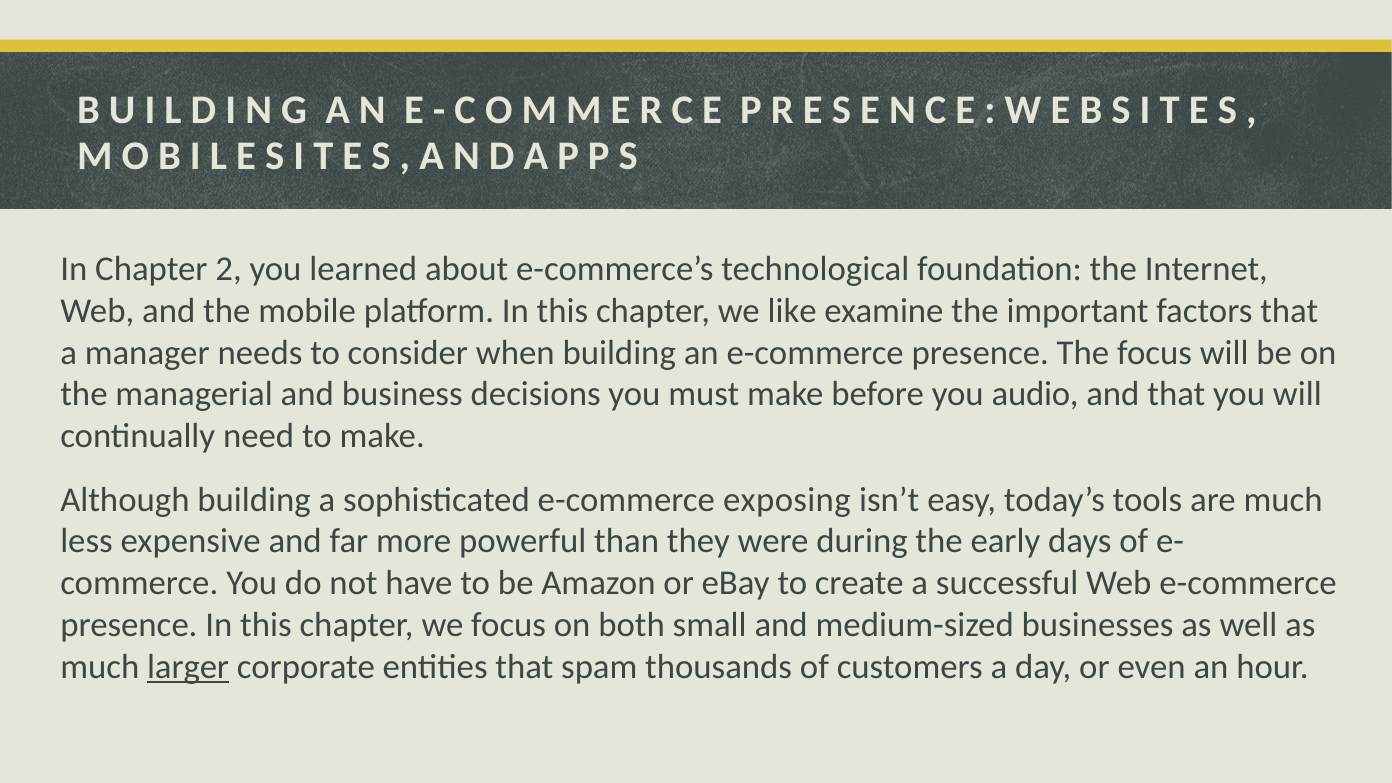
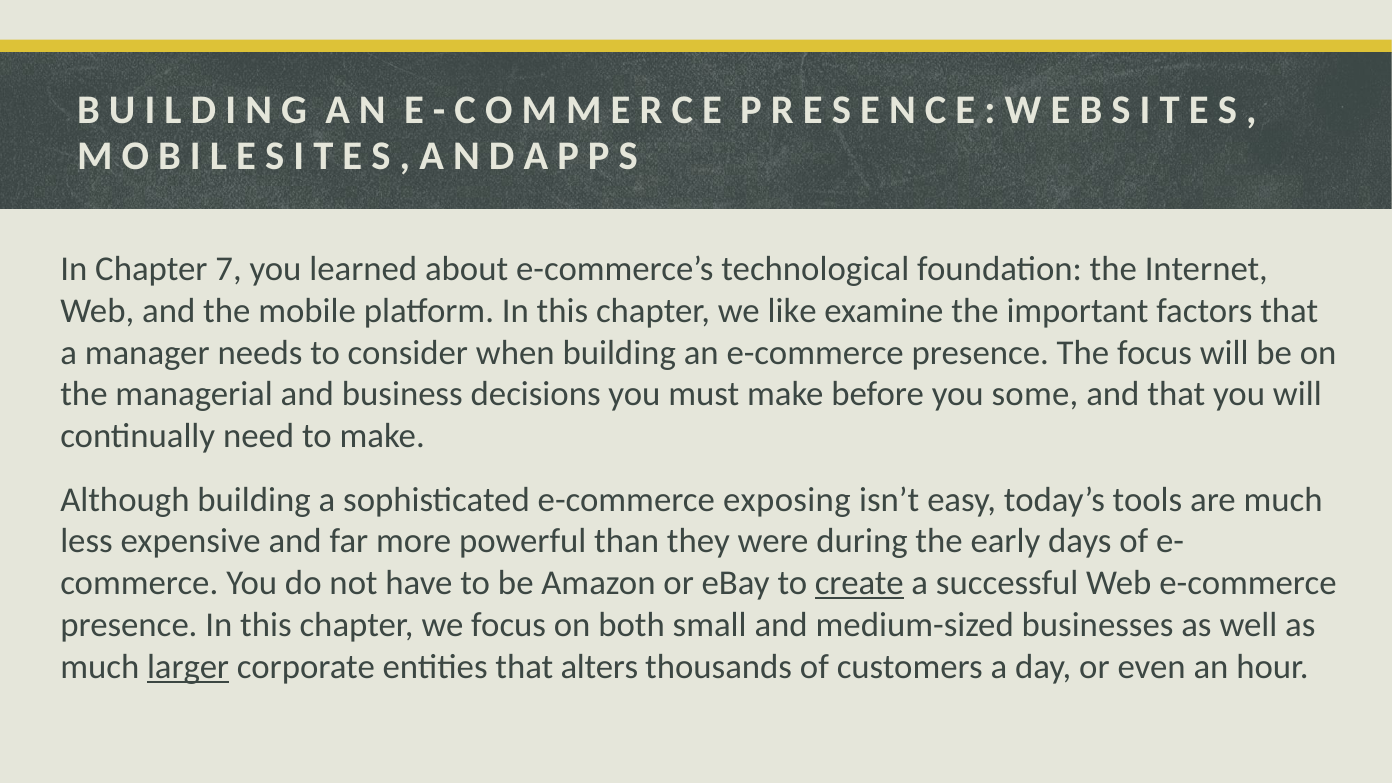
2: 2 -> 7
audio: audio -> some
create underline: none -> present
spam: spam -> alters
